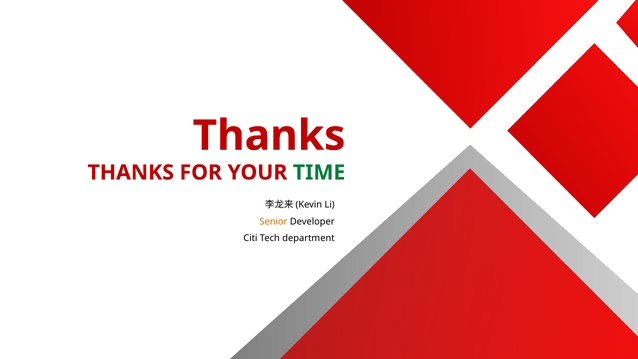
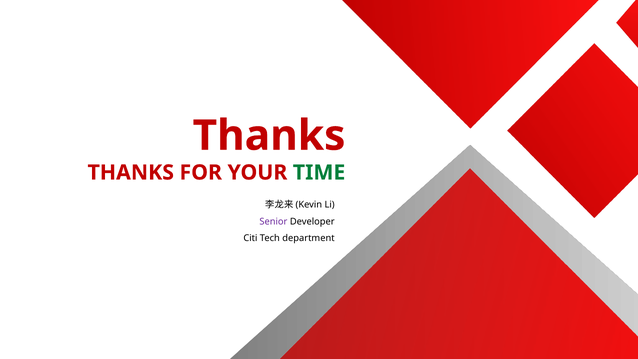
Senior colour: orange -> purple
